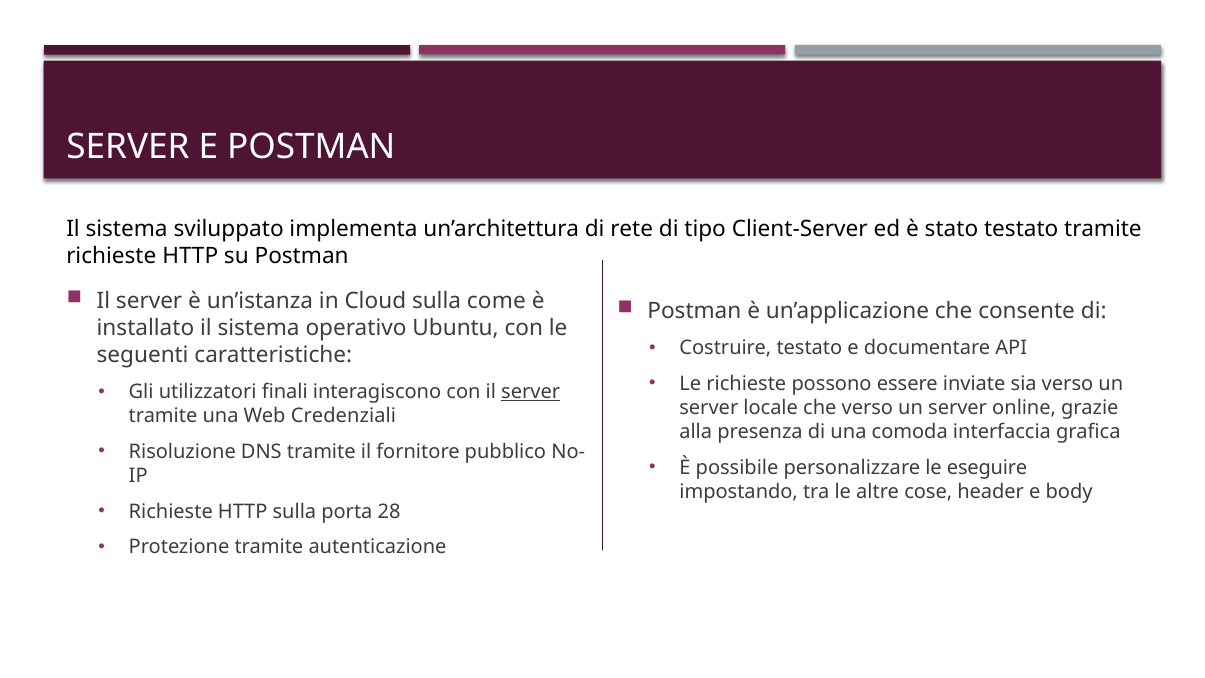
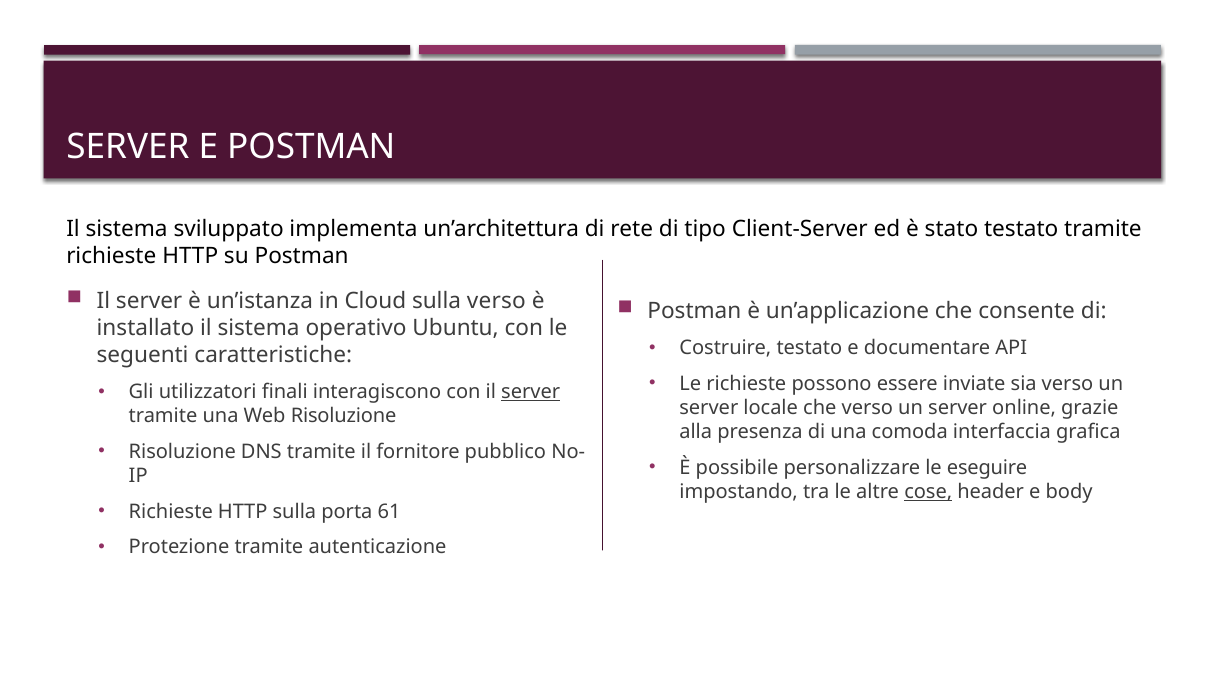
sulla come: come -> verso
Web Credenziali: Credenziali -> Risoluzione
cose underline: none -> present
28: 28 -> 61
